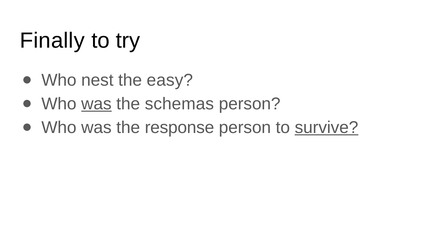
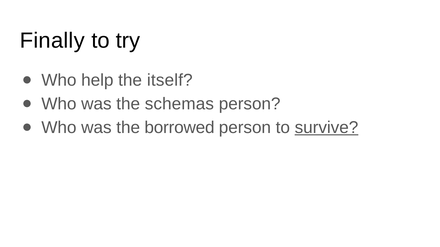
nest: nest -> help
easy: easy -> itself
was at (96, 104) underline: present -> none
response: response -> borrowed
